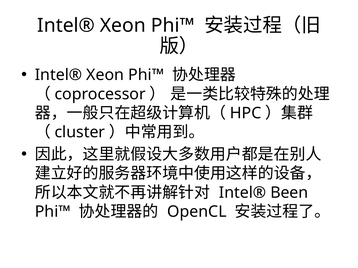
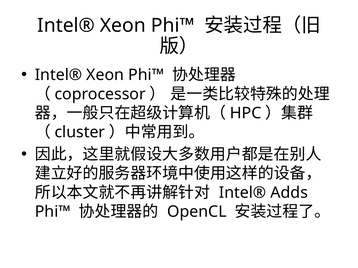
Been: Been -> Adds
